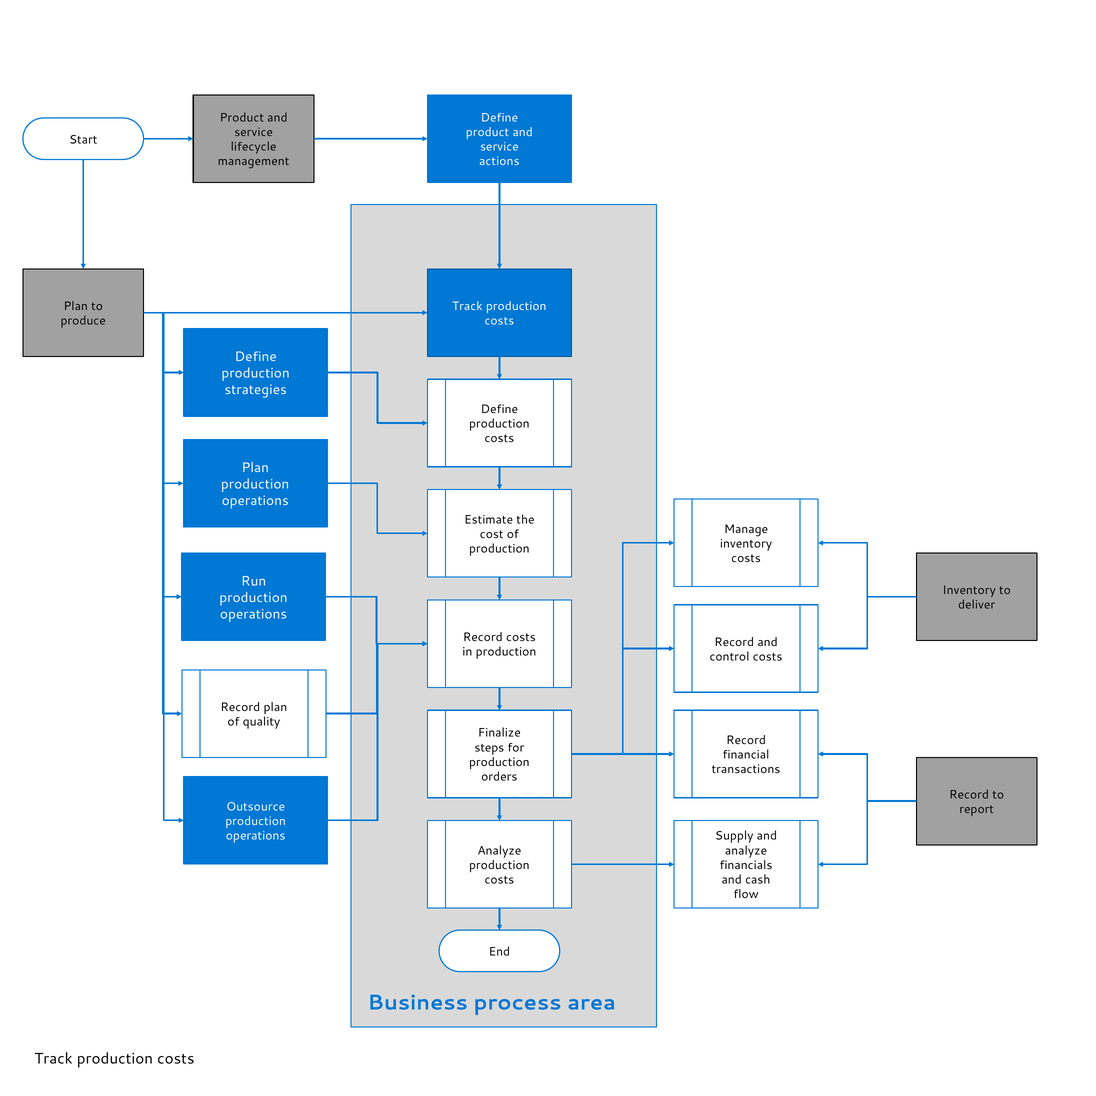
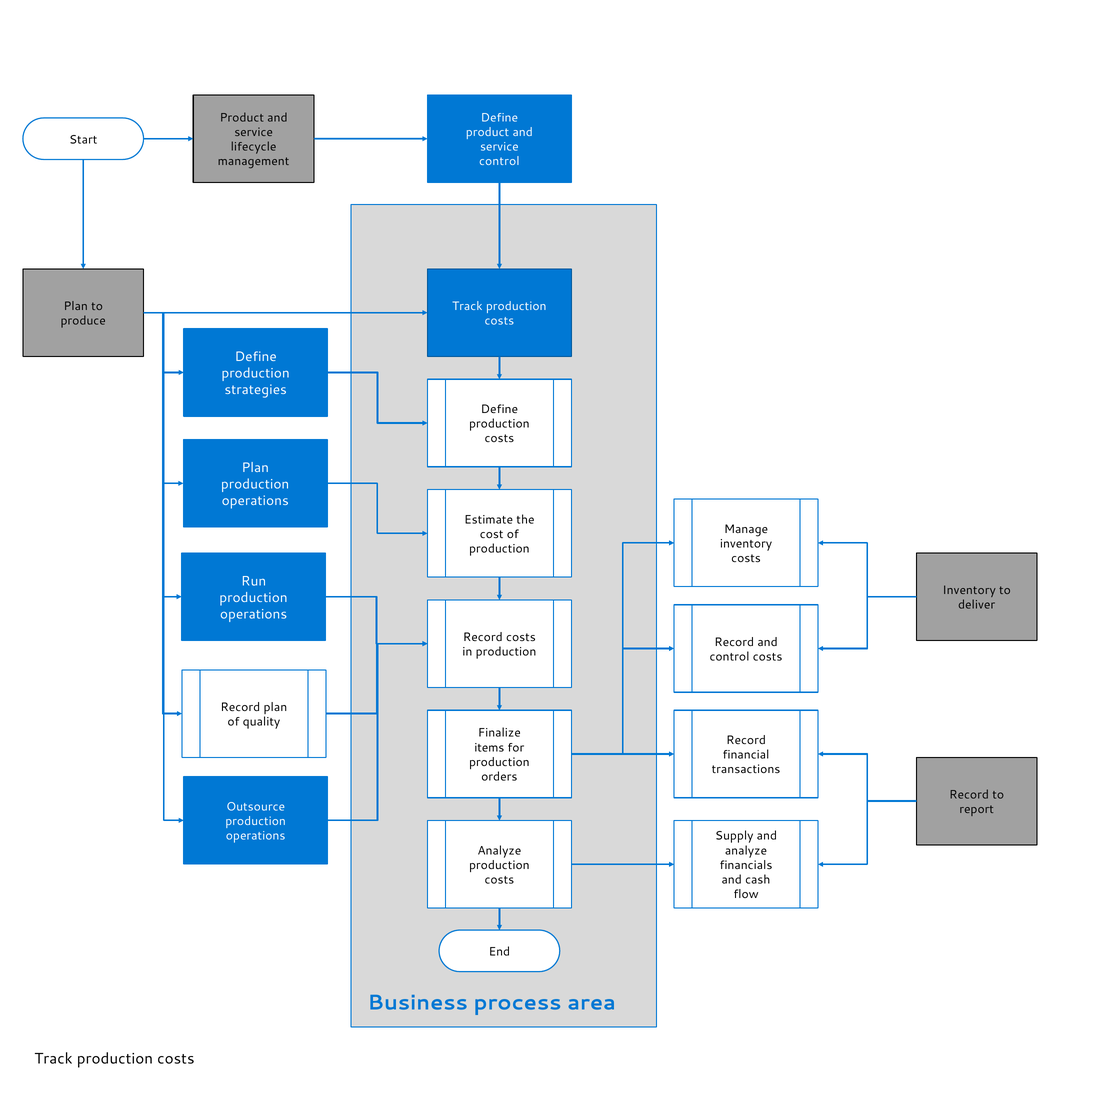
actions at (499, 161): actions -> control
steps: steps -> items
